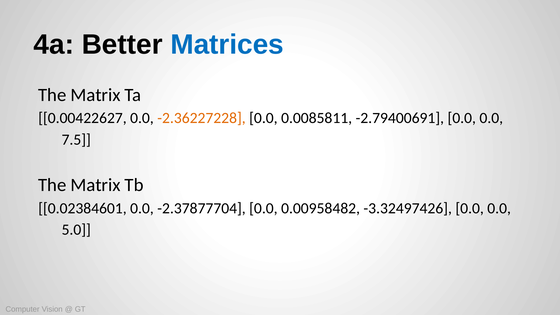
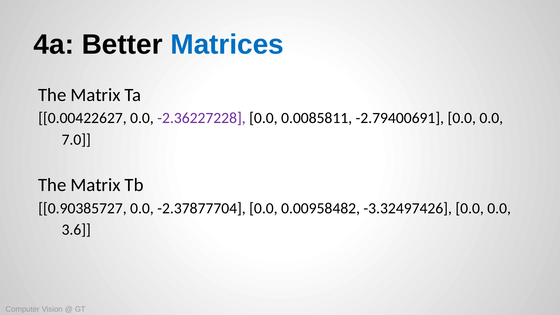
-2.36227228 colour: orange -> purple
7.5: 7.5 -> 7.0
0.02384601: 0.02384601 -> 0.90385727
5.0: 5.0 -> 3.6
